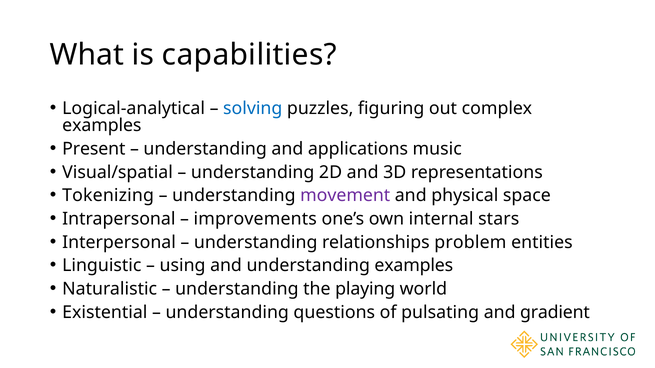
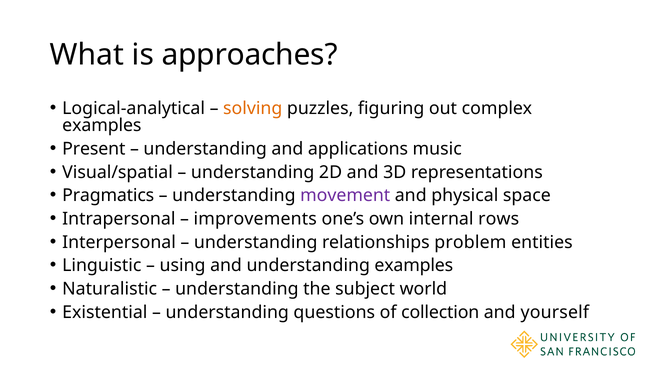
capabilities: capabilities -> approaches
solving colour: blue -> orange
Tokenizing: Tokenizing -> Pragmatics
stars: stars -> rows
playing: playing -> subject
pulsating: pulsating -> collection
gradient: gradient -> yourself
